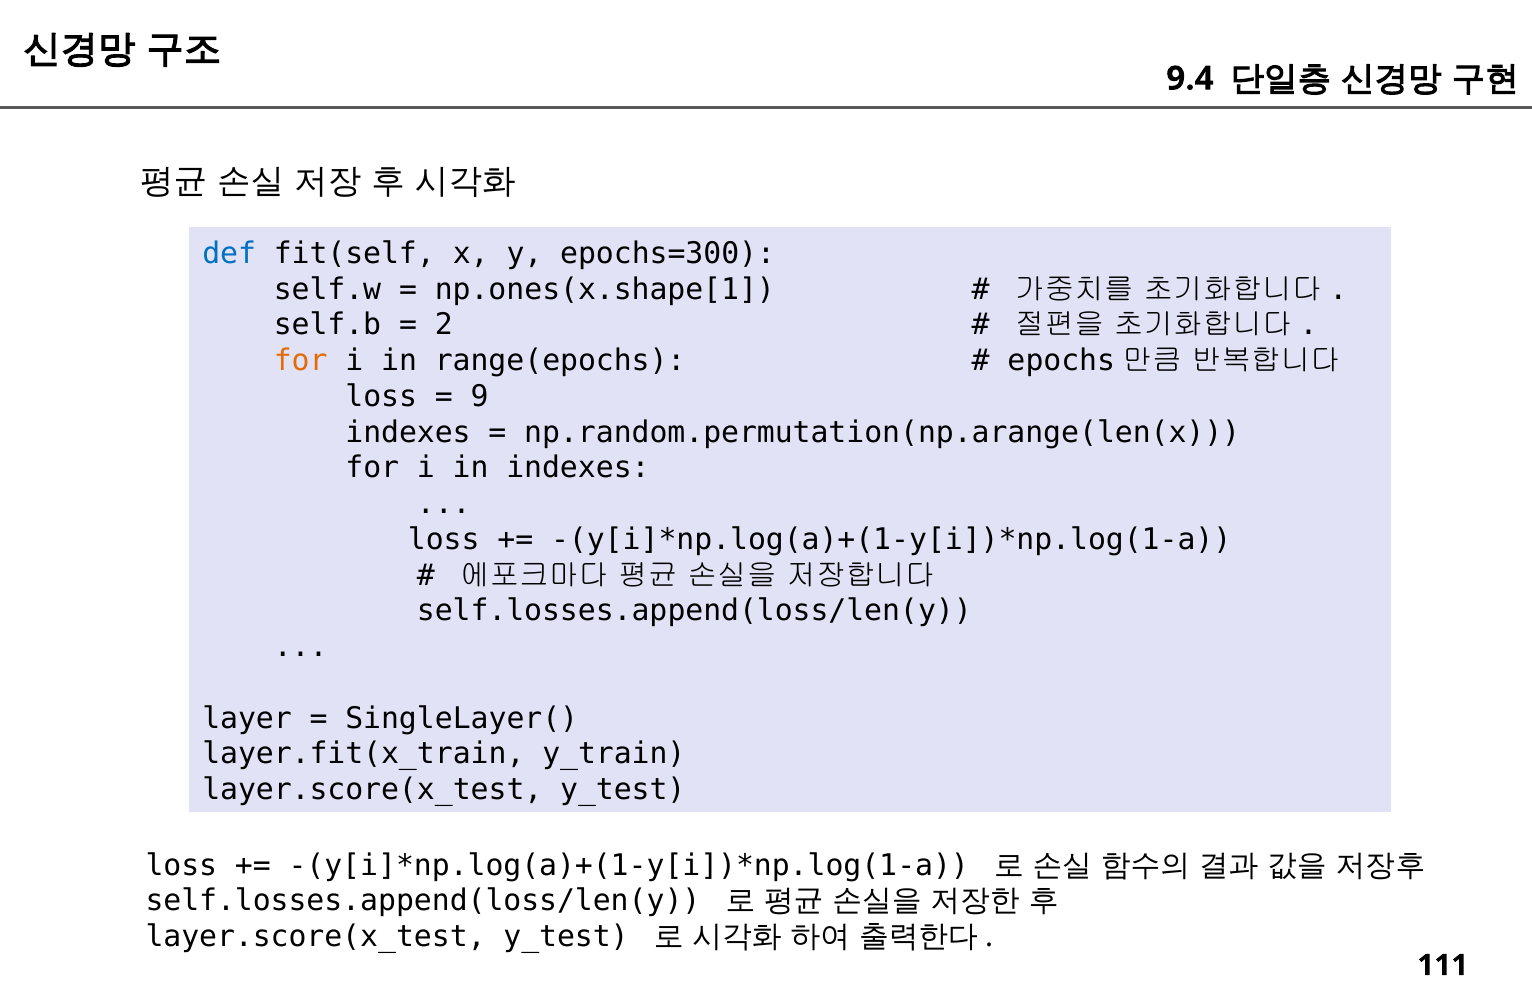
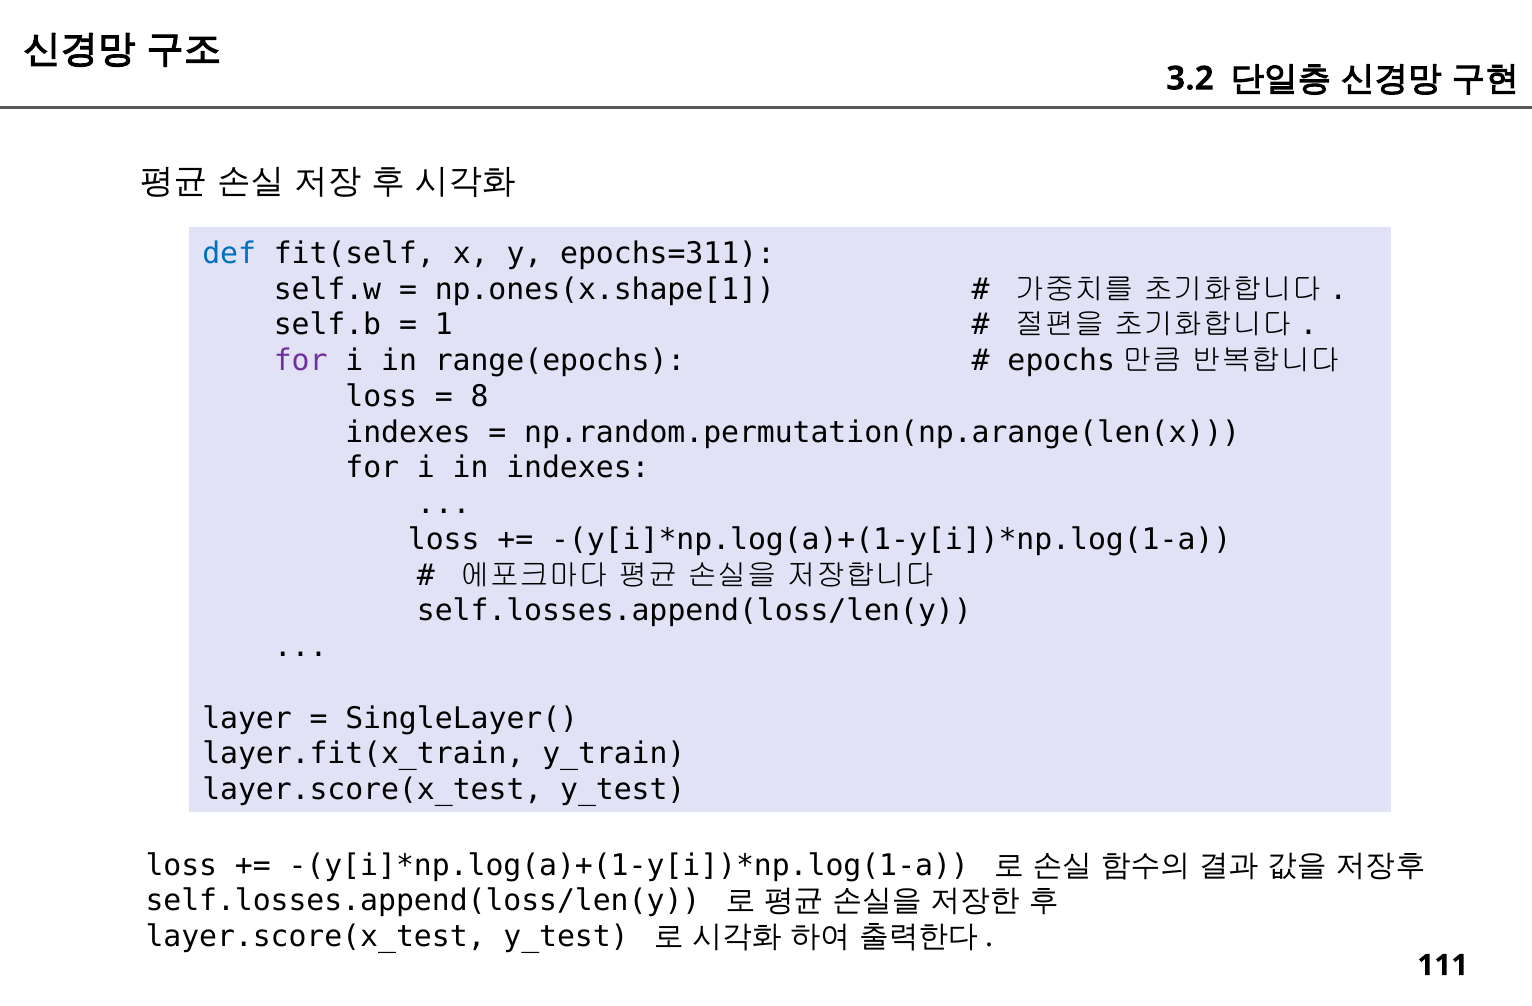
9.4: 9.4 -> 3.2
epochs=300: epochs=300 -> epochs=311
2: 2 -> 1
for at (301, 361) colour: orange -> purple
9: 9 -> 8
